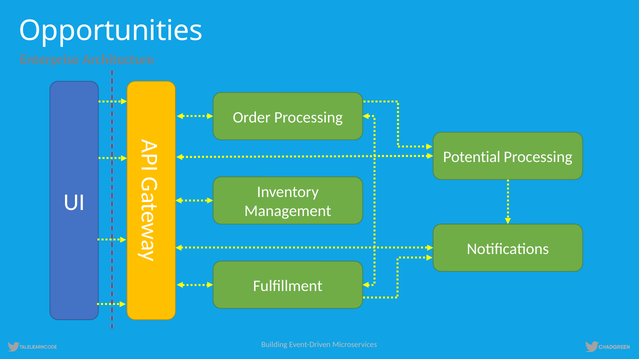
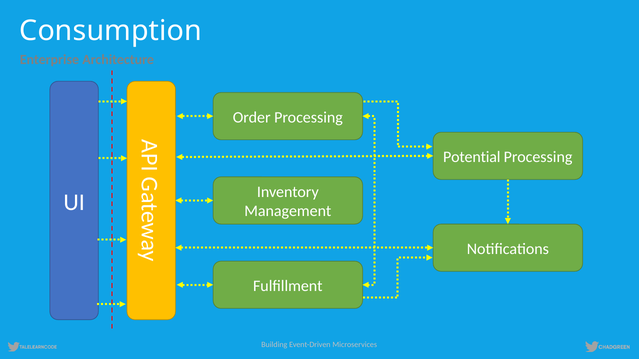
Opportunities: Opportunities -> Consumption
